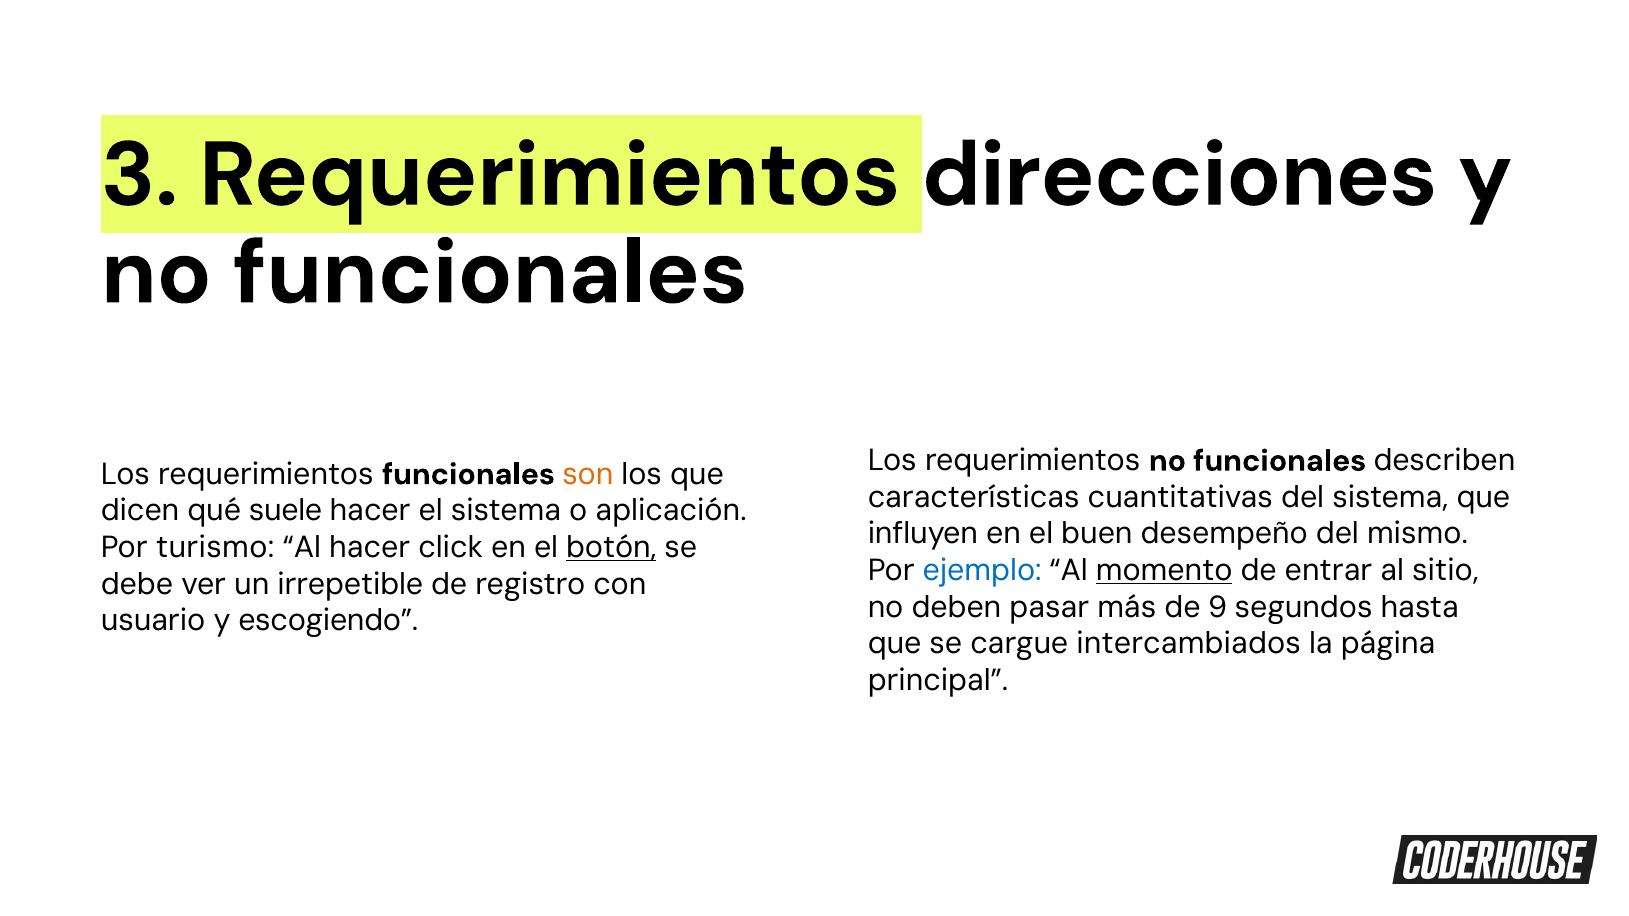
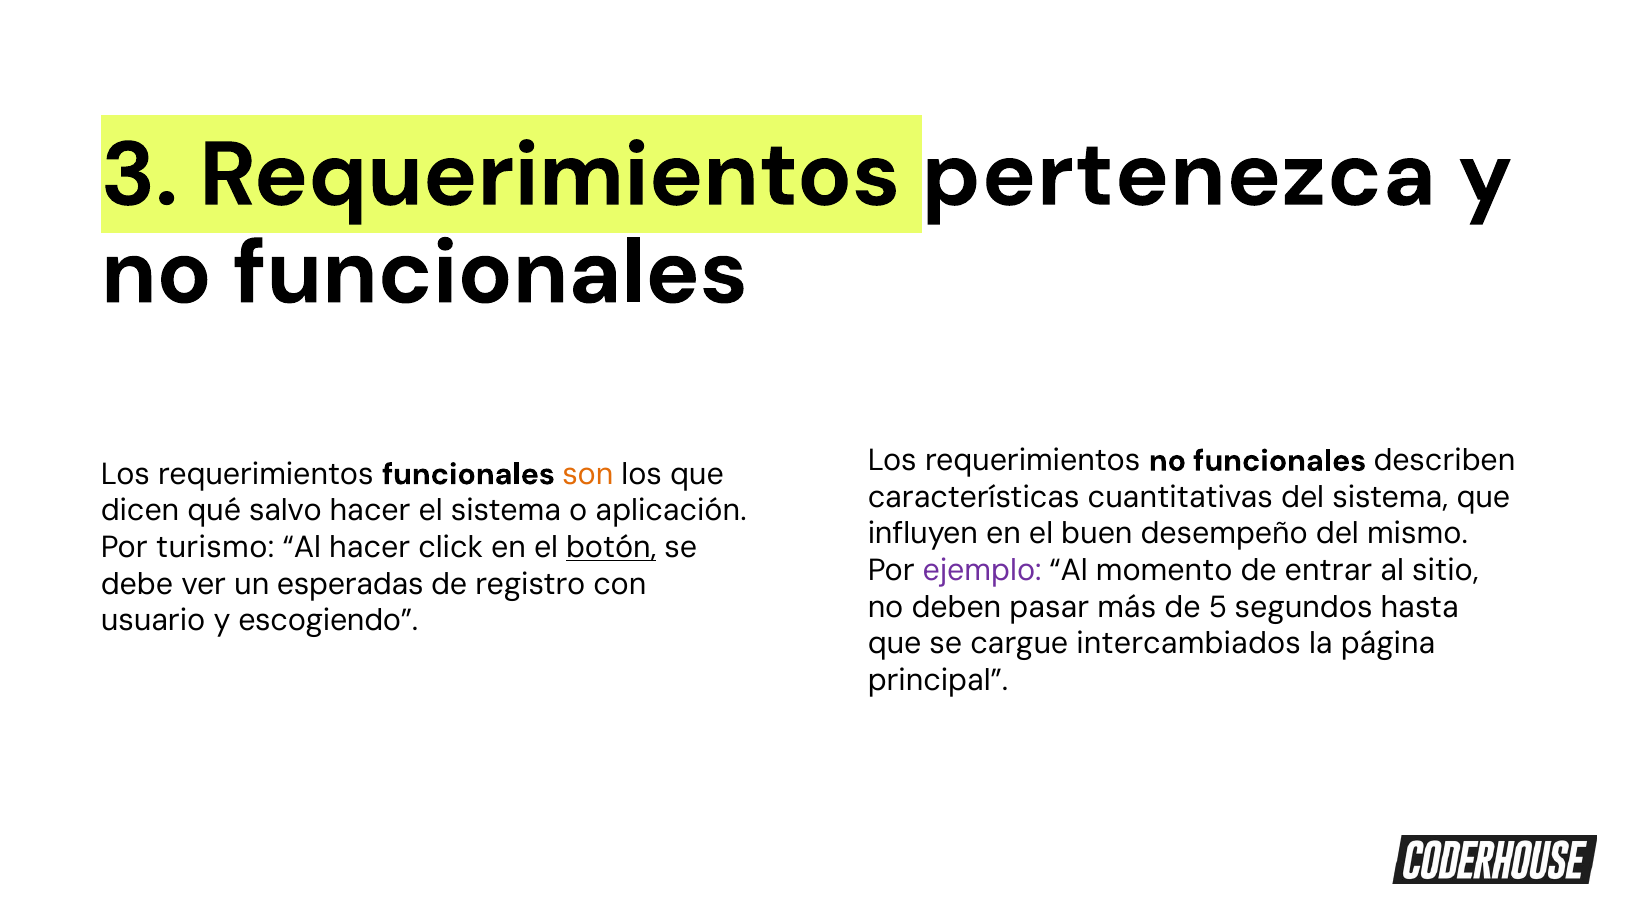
direcciones: direcciones -> pertenezca
suele: suele -> salvo
ejemplo colour: blue -> purple
momento underline: present -> none
irrepetible: irrepetible -> esperadas
9: 9 -> 5
